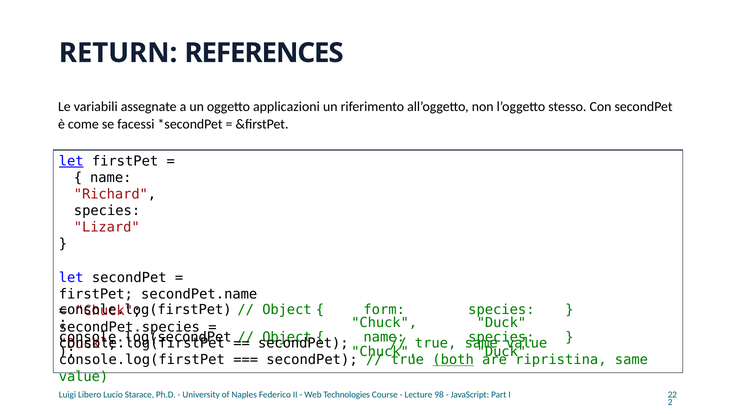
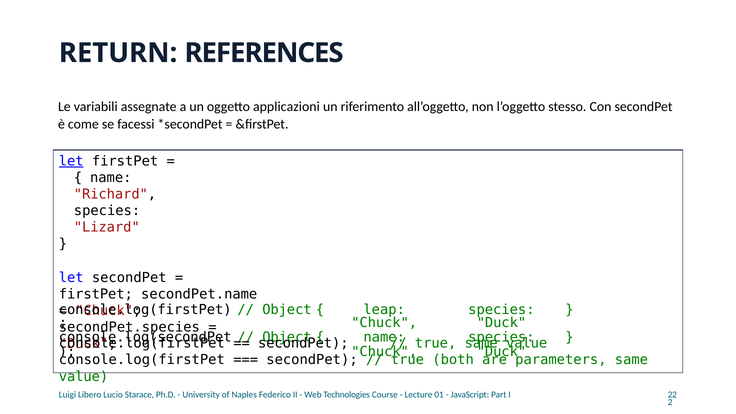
form: form -> leap
both underline: present -> none
ripristina: ripristina -> parameters
98: 98 -> 01
